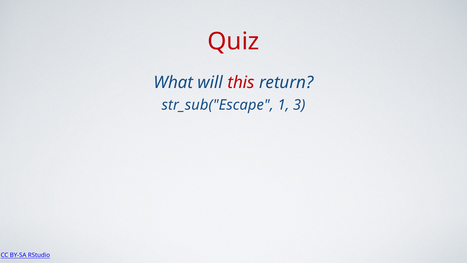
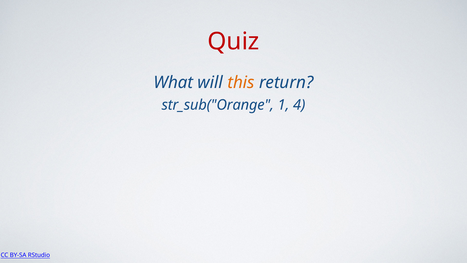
this colour: red -> orange
str_sub("Escape: str_sub("Escape -> str_sub("Orange
3: 3 -> 4
